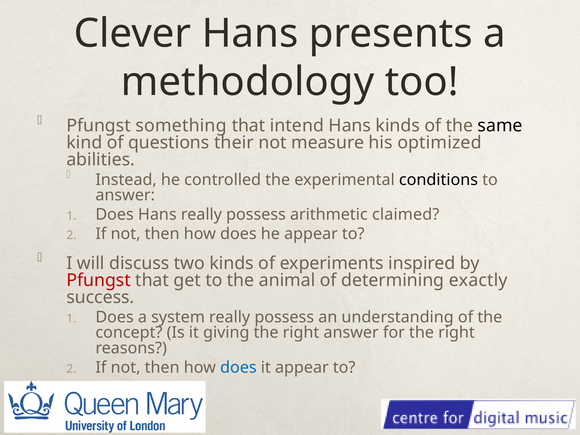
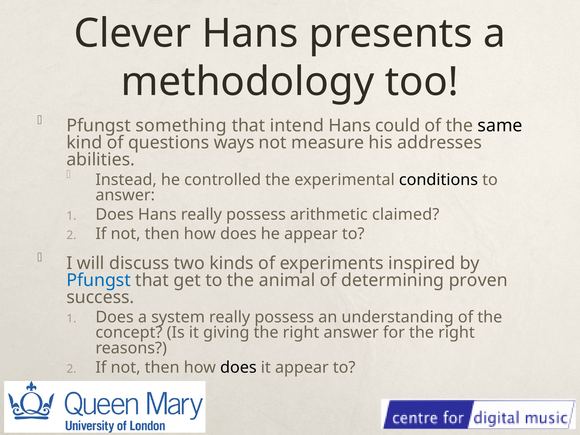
Hans kinds: kinds -> could
their: their -> ways
optimized: optimized -> addresses
Pfungst at (99, 280) colour: red -> blue
exactly: exactly -> proven
does at (238, 367) colour: blue -> black
